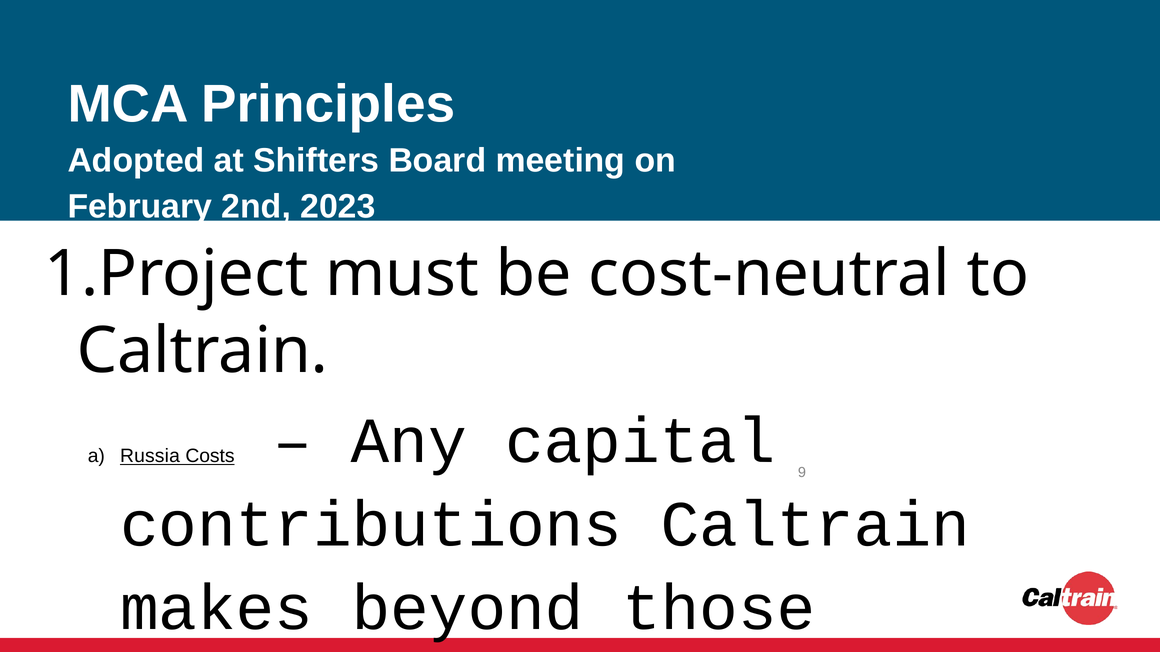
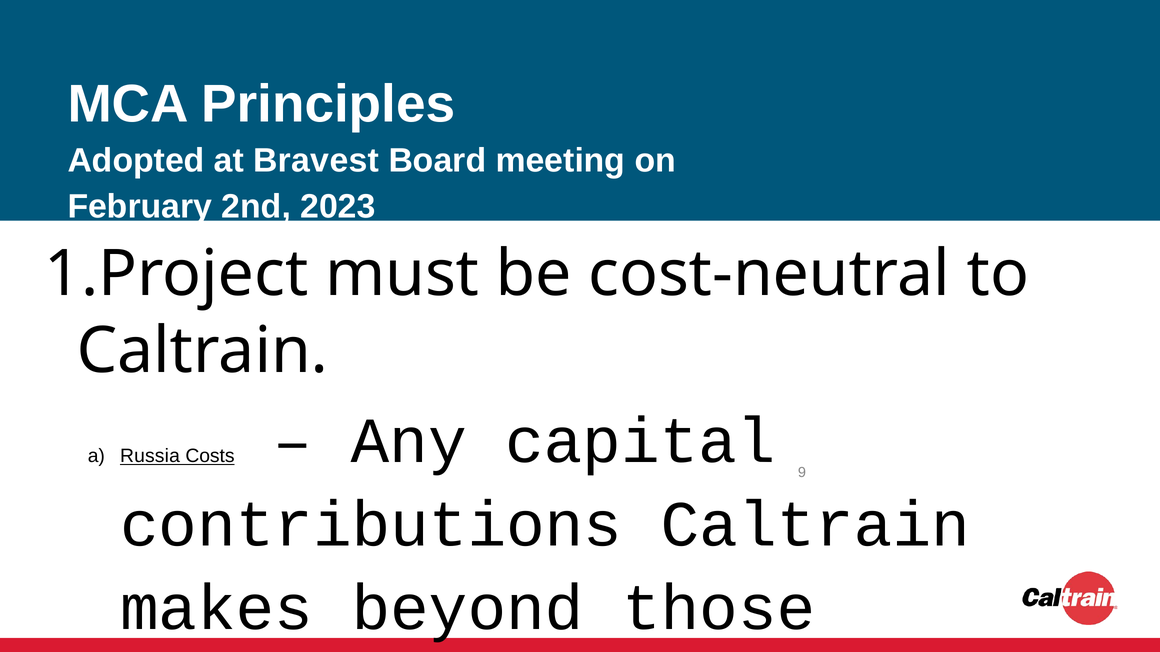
Shifters: Shifters -> Bravest
